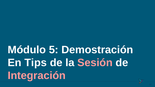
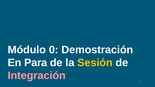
5: 5 -> 0
Tips: Tips -> Para
Sesión colour: pink -> yellow
